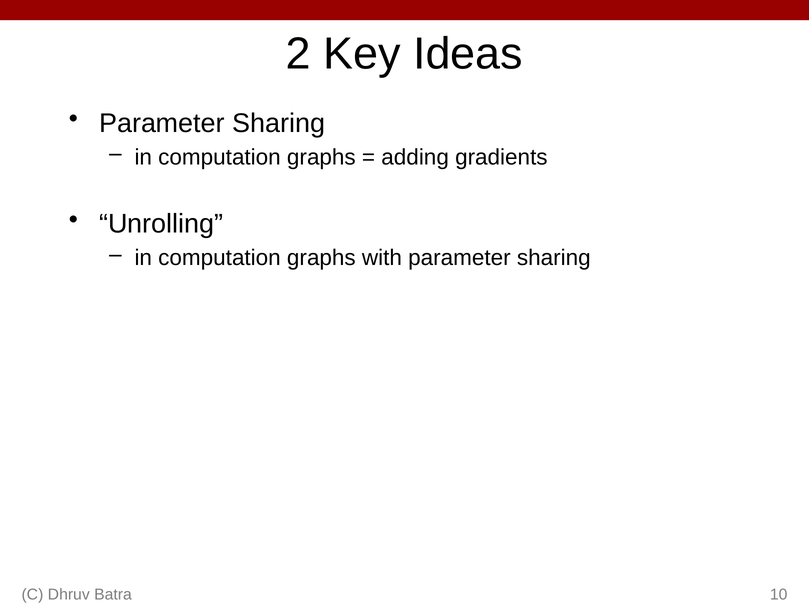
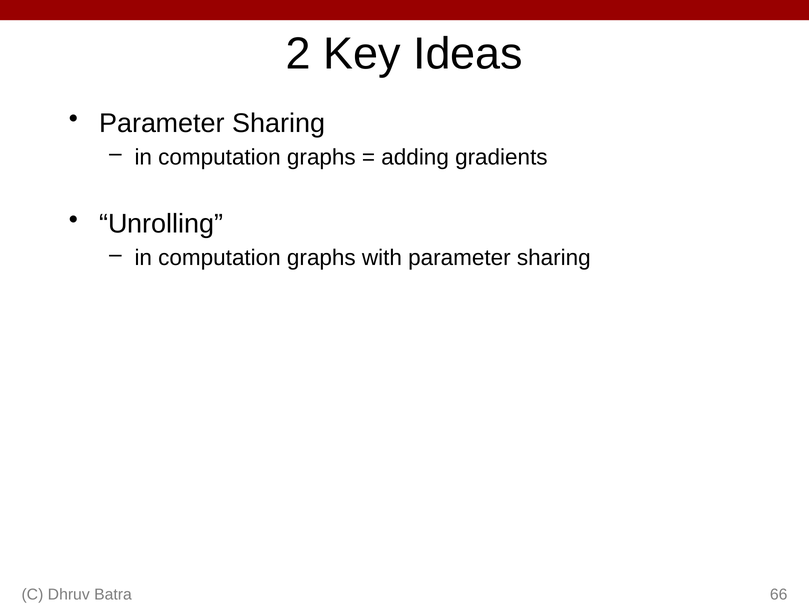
10: 10 -> 66
